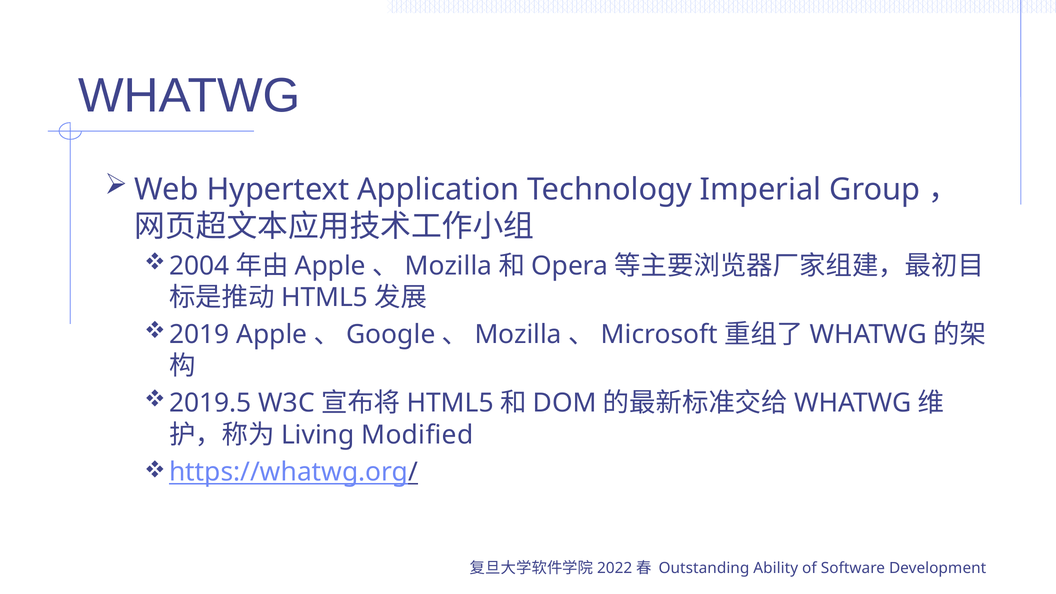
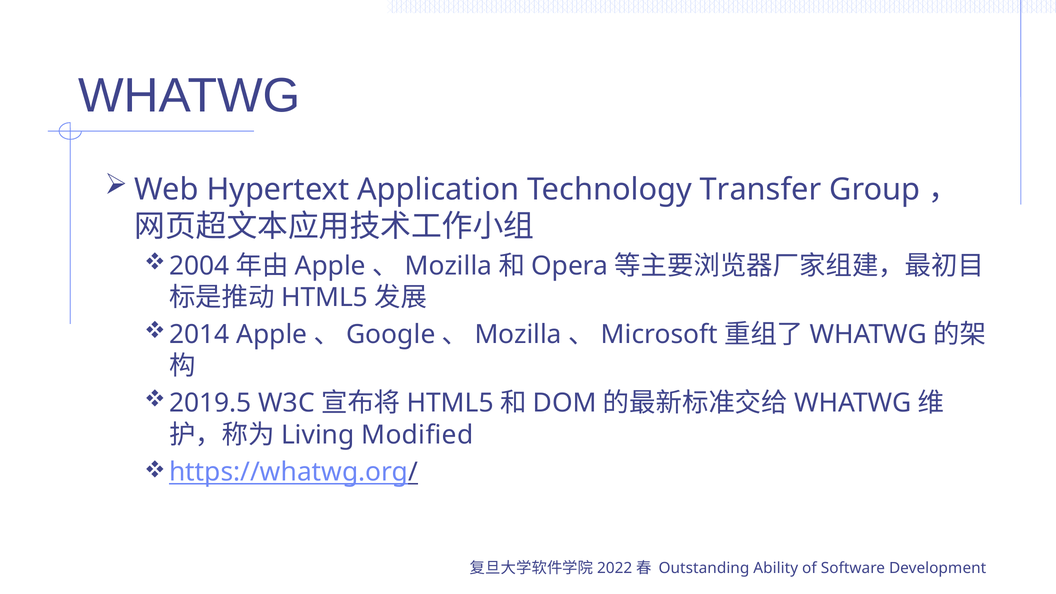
Imperial: Imperial -> Transfer
2019: 2019 -> 2014
